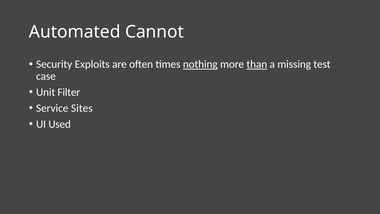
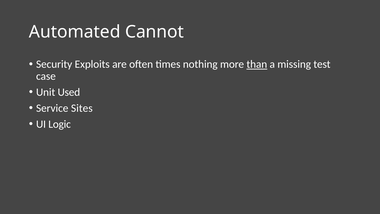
nothing underline: present -> none
Filter: Filter -> Used
Used: Used -> Logic
